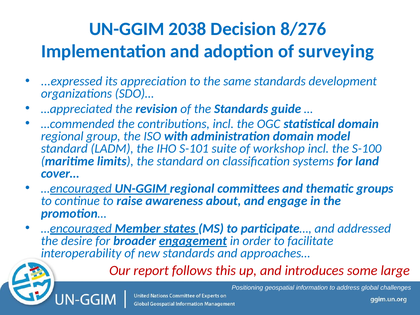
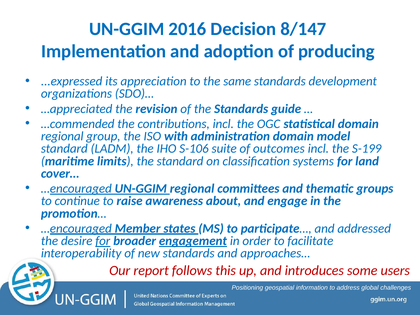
2038: 2038 -> 2016
8/276: 8/276 -> 8/147
surveying: surveying -> producing
S-101: S-101 -> S-106
workshop: workshop -> outcomes
S-100: S-100 -> S-199
for at (103, 241) underline: none -> present
large: large -> users
